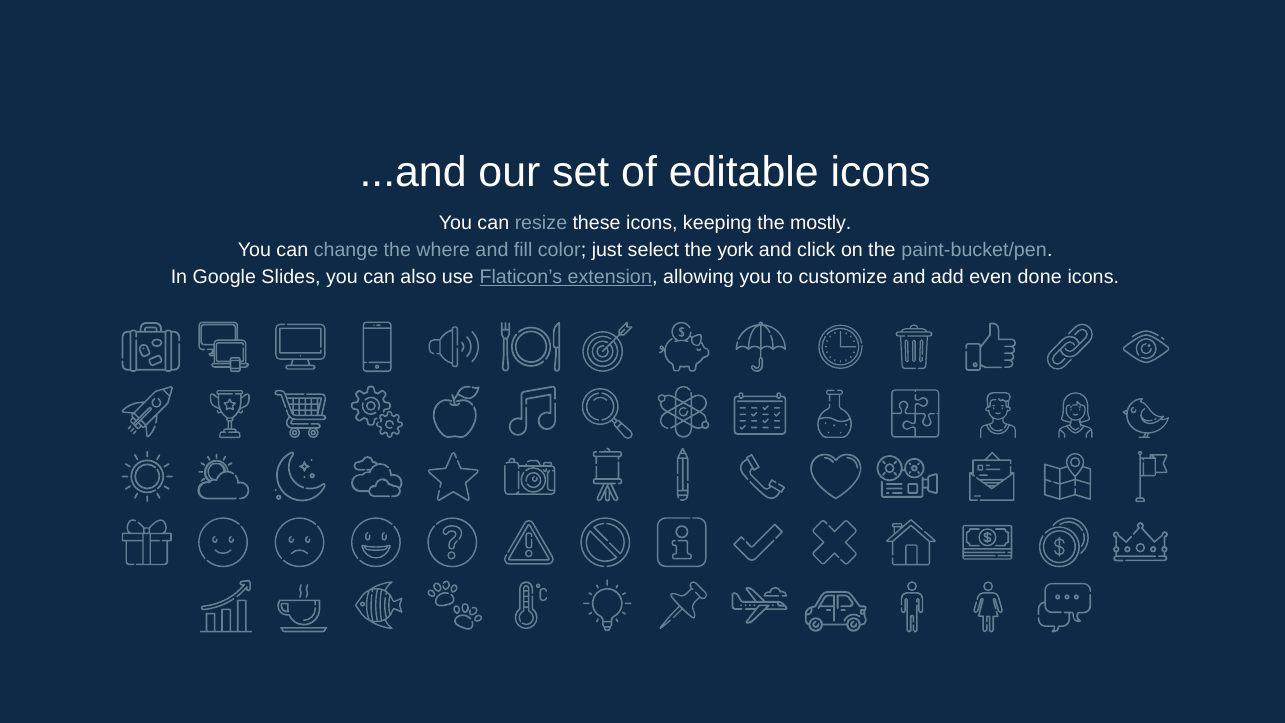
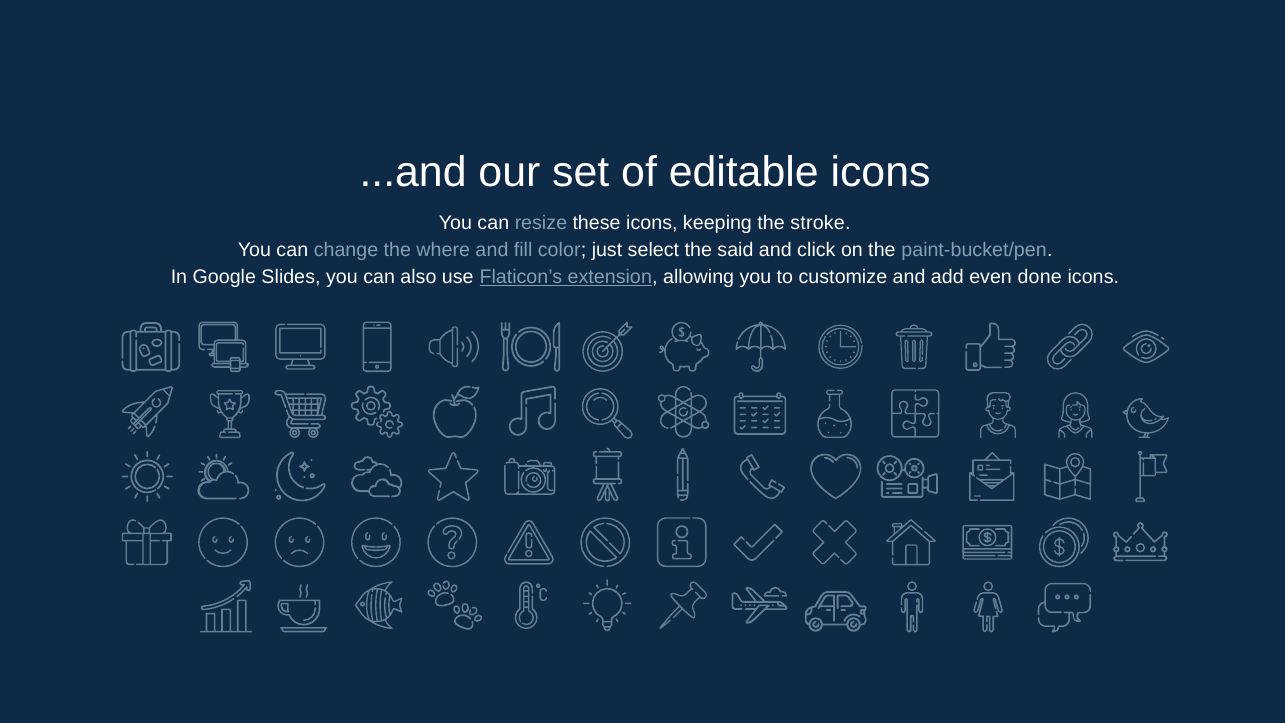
mostly: mostly -> stroke
york: york -> said
